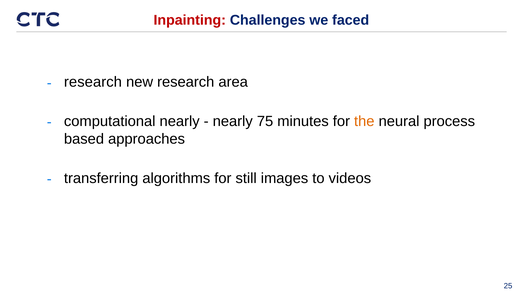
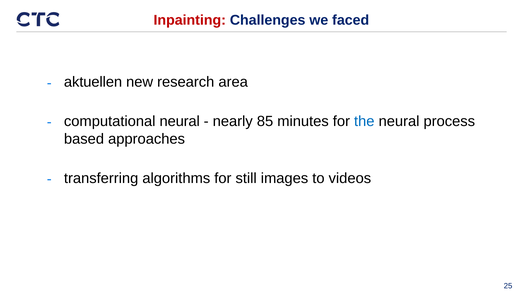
research at (93, 82): research -> aktuellen
computational nearly: nearly -> neural
75: 75 -> 85
the colour: orange -> blue
